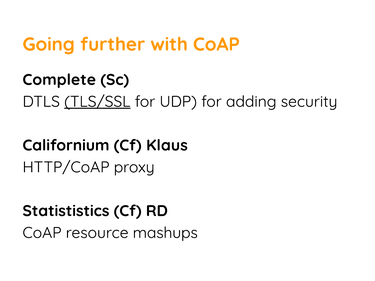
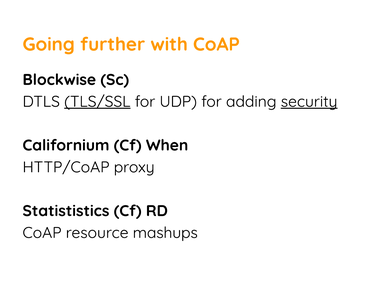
Complete: Complete -> Blockwise
security underline: none -> present
Klaus: Klaus -> When
